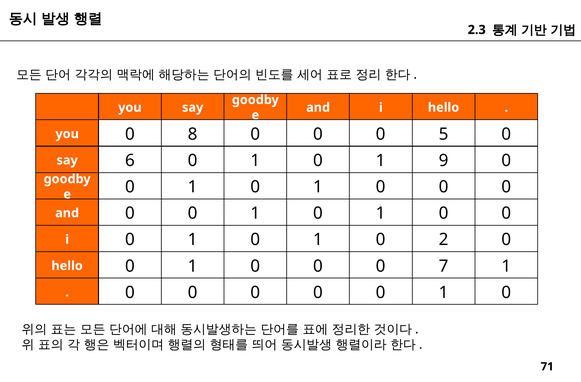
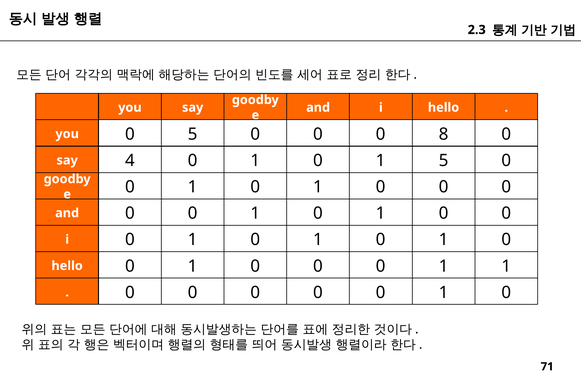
0 8: 8 -> 5
5: 5 -> 8
6: 6 -> 4
1 9: 9 -> 5
2 at (444, 239): 2 -> 1
7 at (444, 266): 7 -> 1
